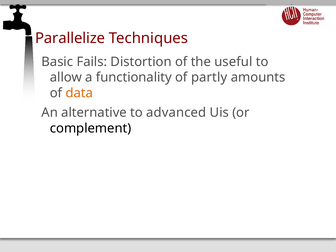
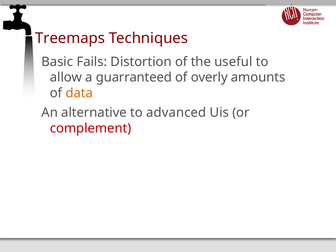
Parallelize: Parallelize -> Treemaps
functionality: functionality -> guarranteed
partly: partly -> overly
complement colour: black -> red
